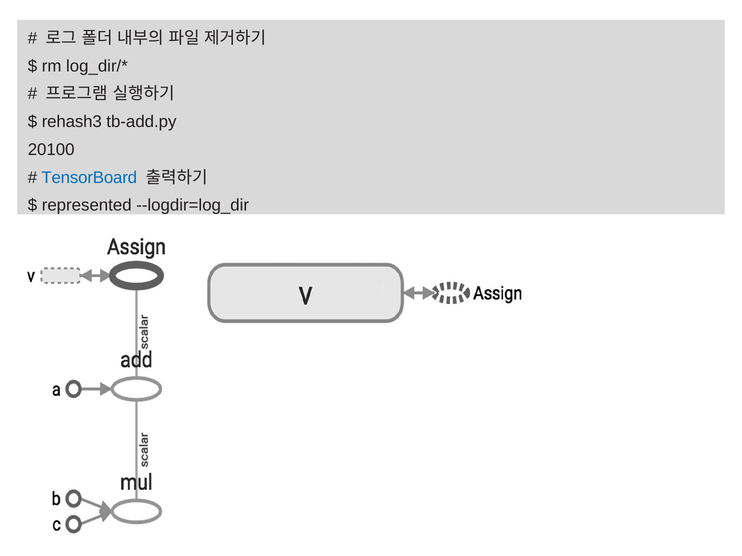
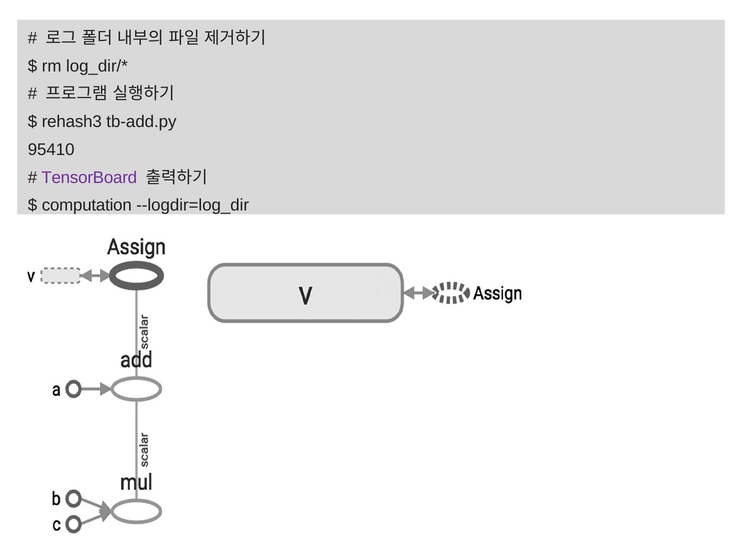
20100: 20100 -> 95410
TensorBoard colour: blue -> purple
represented: represented -> computation
